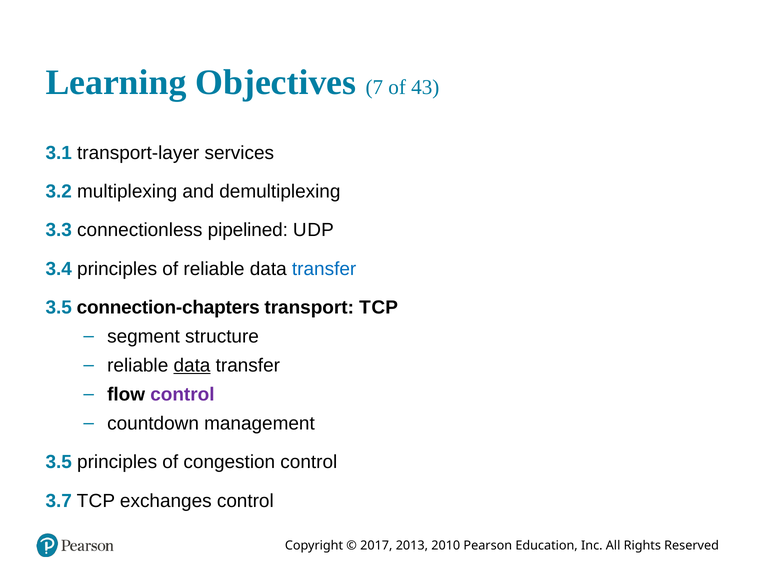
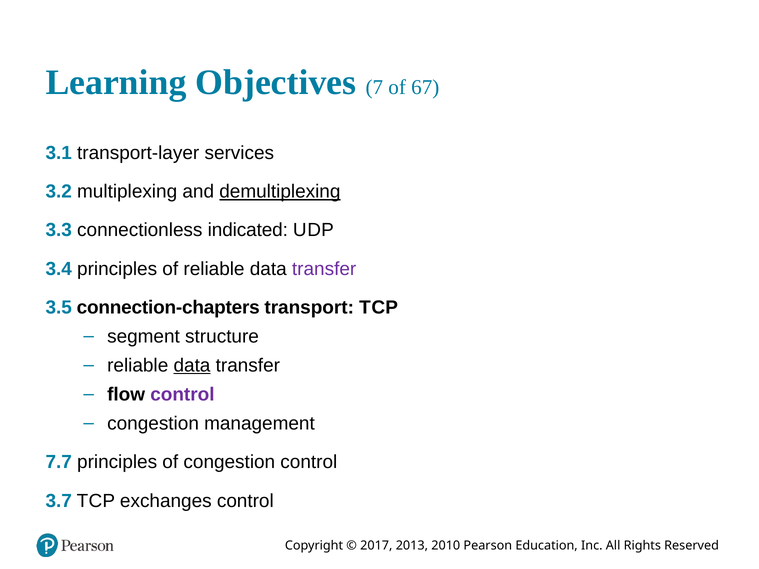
43: 43 -> 67
demultiplexing underline: none -> present
pipelined: pipelined -> indicated
transfer at (324, 269) colour: blue -> purple
countdown at (153, 424): countdown -> congestion
3.5 at (59, 462): 3.5 -> 7.7
